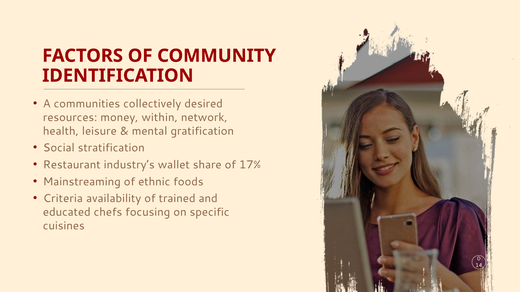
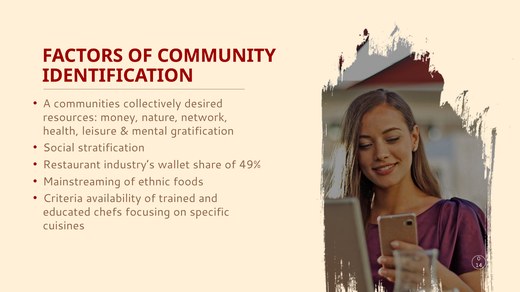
within: within -> nature
17%: 17% -> 49%
